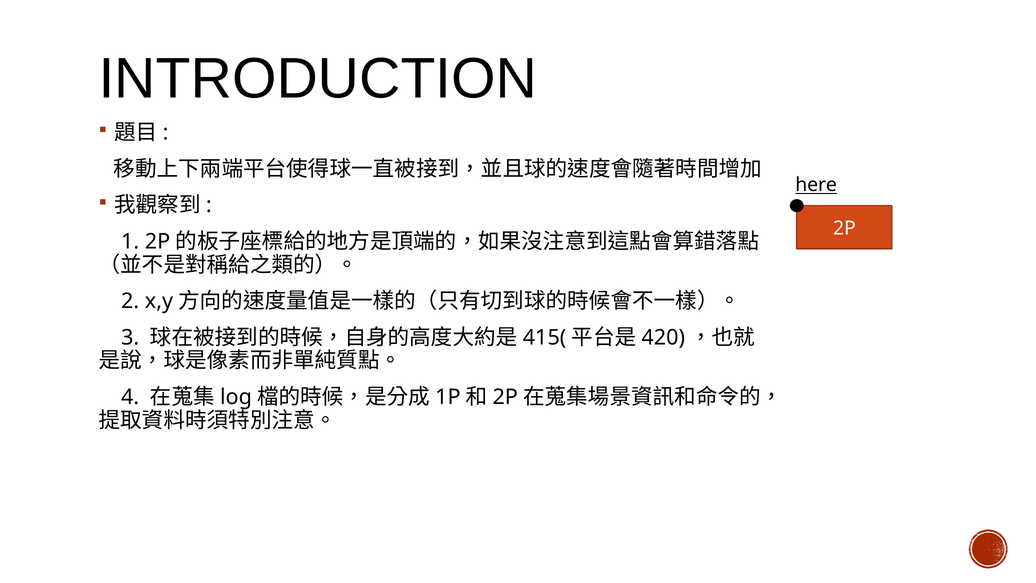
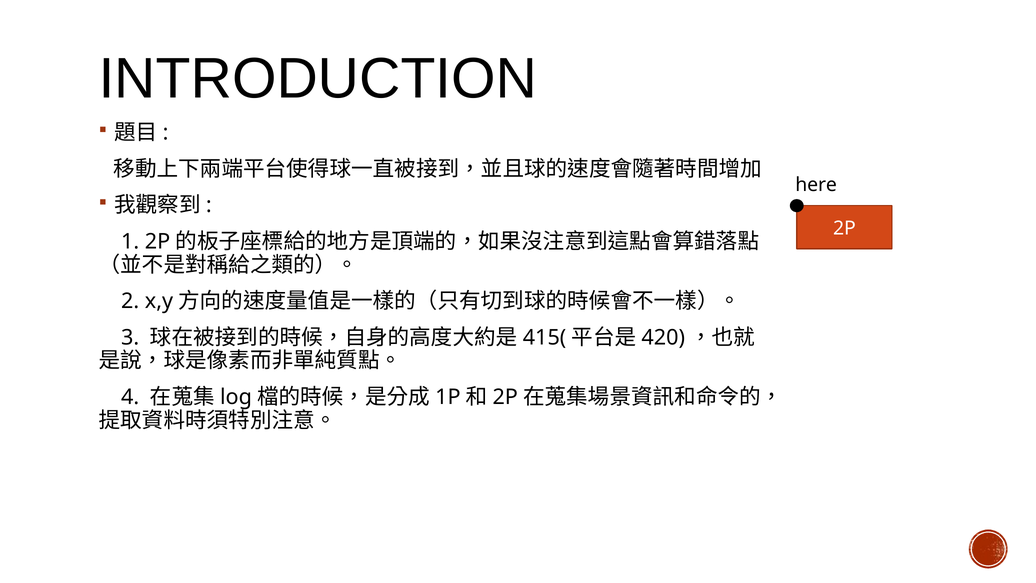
here underline: present -> none
